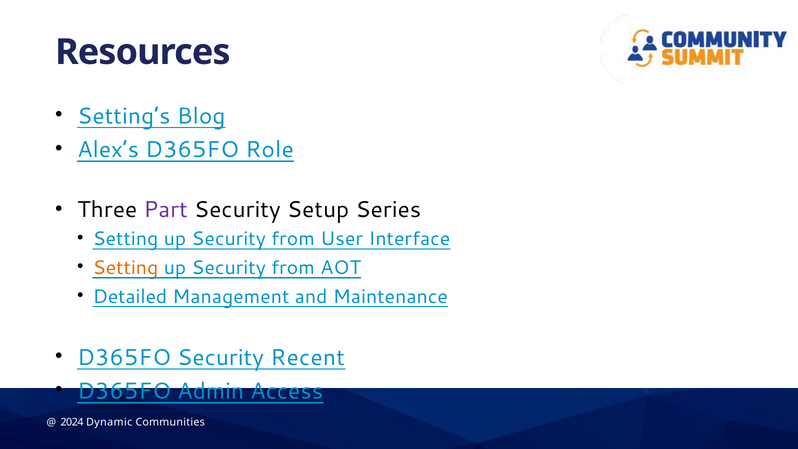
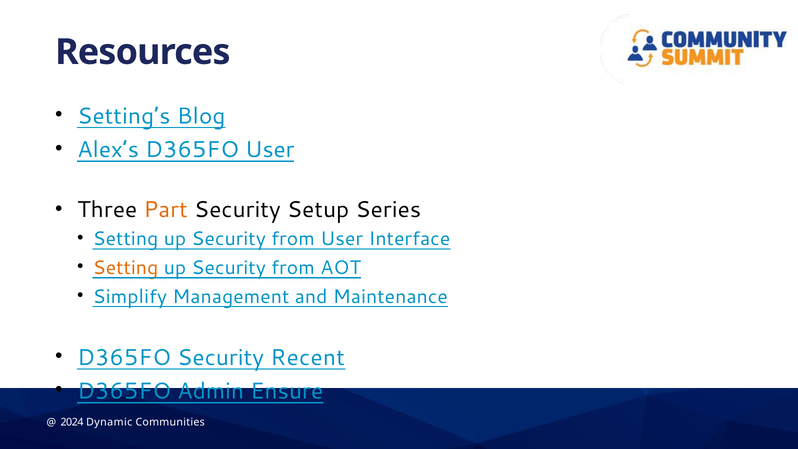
D365FO Role: Role -> User
Part colour: purple -> orange
Detailed: Detailed -> Simplify
Access: Access -> Ensure
